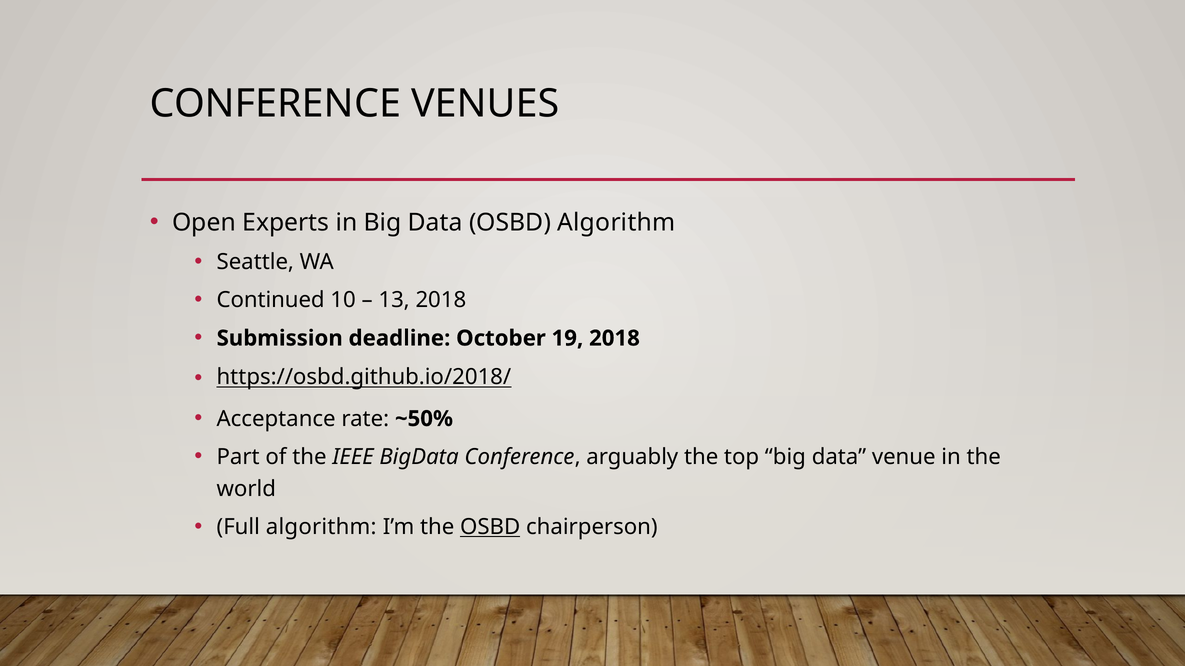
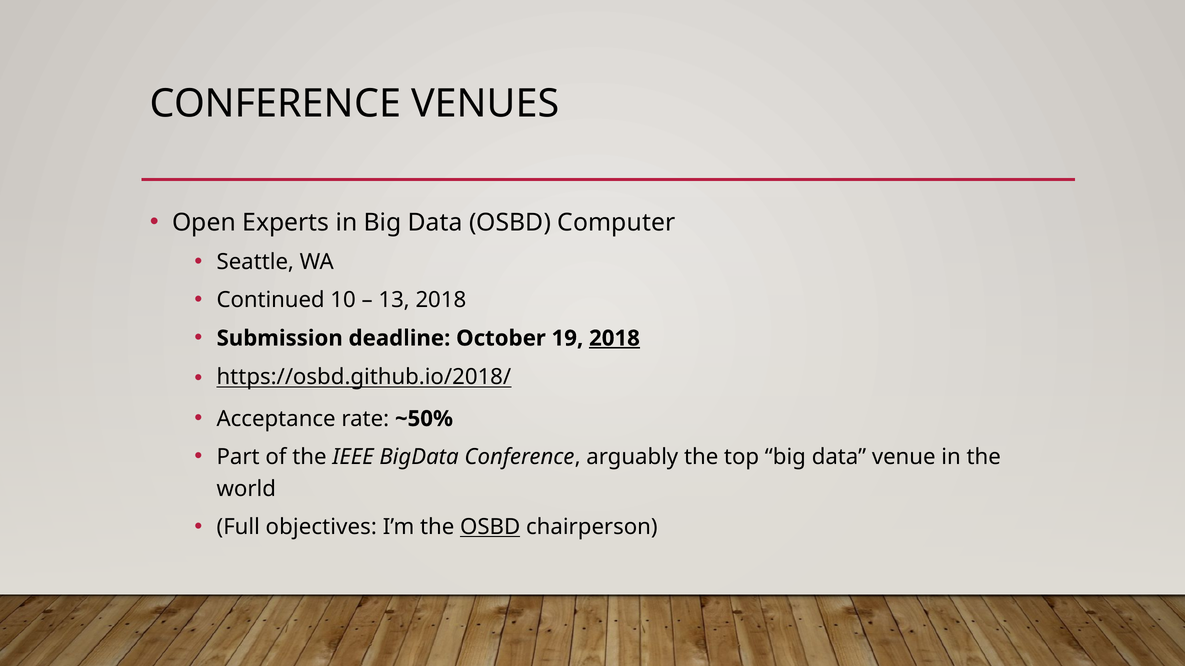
OSBD Algorithm: Algorithm -> Computer
2018 at (614, 339) underline: none -> present
Full algorithm: algorithm -> objectives
